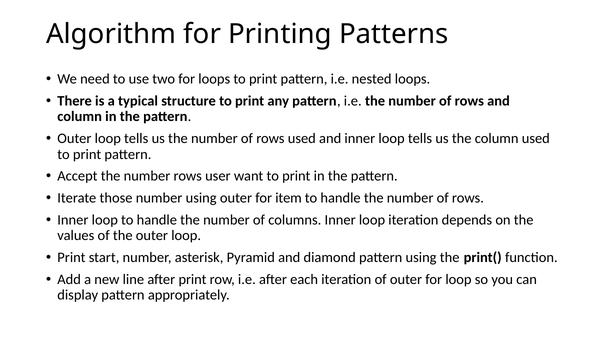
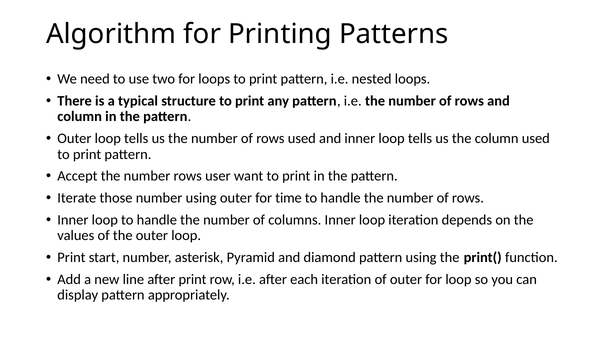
item: item -> time
